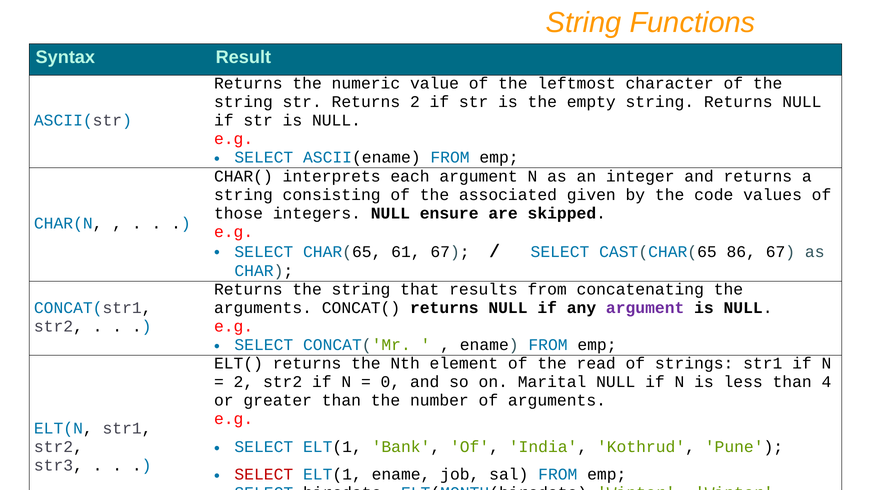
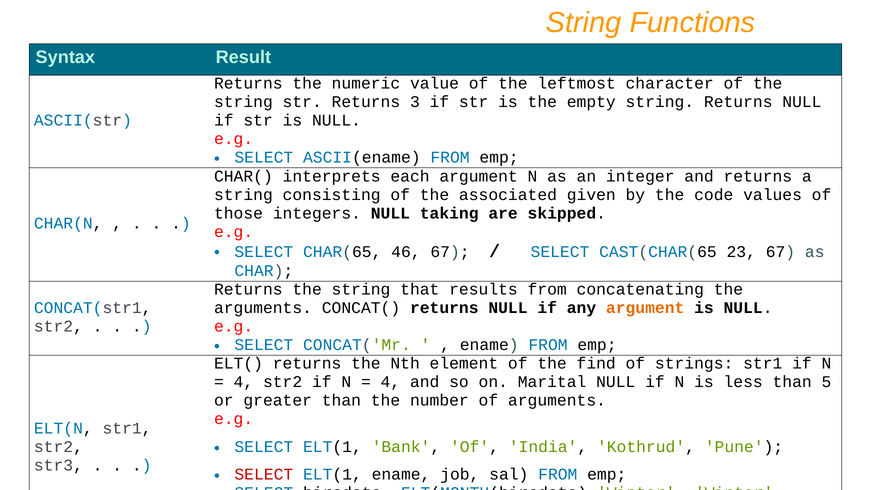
Returns 2: 2 -> 3
ensure: ensure -> taking
61: 61 -> 46
86: 86 -> 23
argument at (645, 308) colour: purple -> orange
read: read -> find
2 at (243, 382): 2 -> 4
0 at (390, 382): 0 -> 4
4: 4 -> 5
